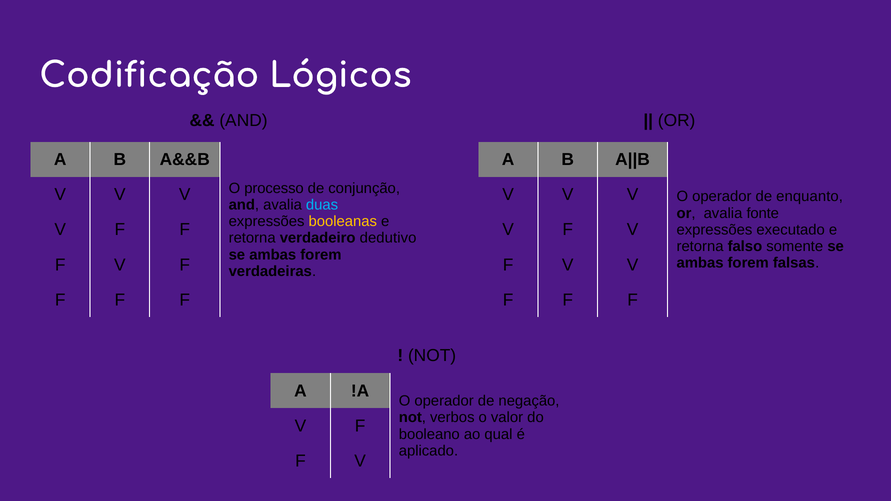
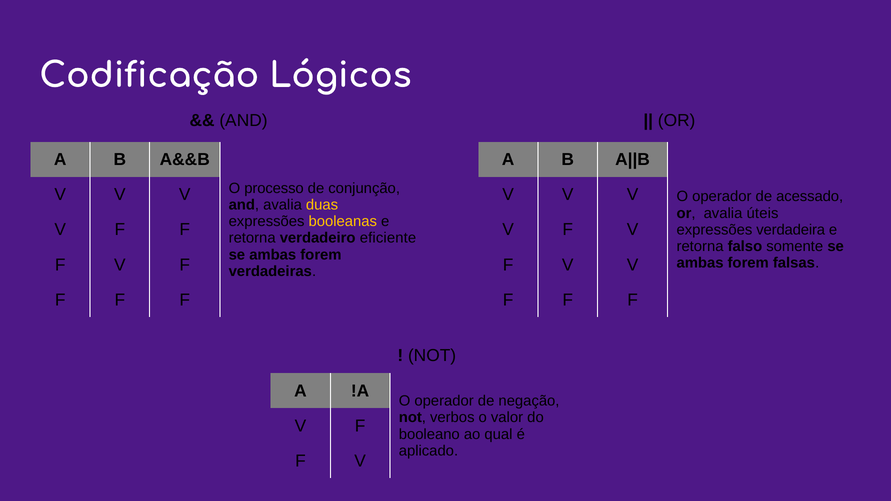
enquanto: enquanto -> acessado
duas colour: light blue -> yellow
fonte: fonte -> úteis
executado: executado -> verdadeira
dedutivo: dedutivo -> eficiente
